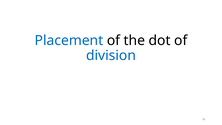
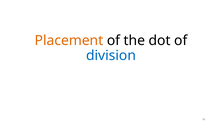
Placement colour: blue -> orange
